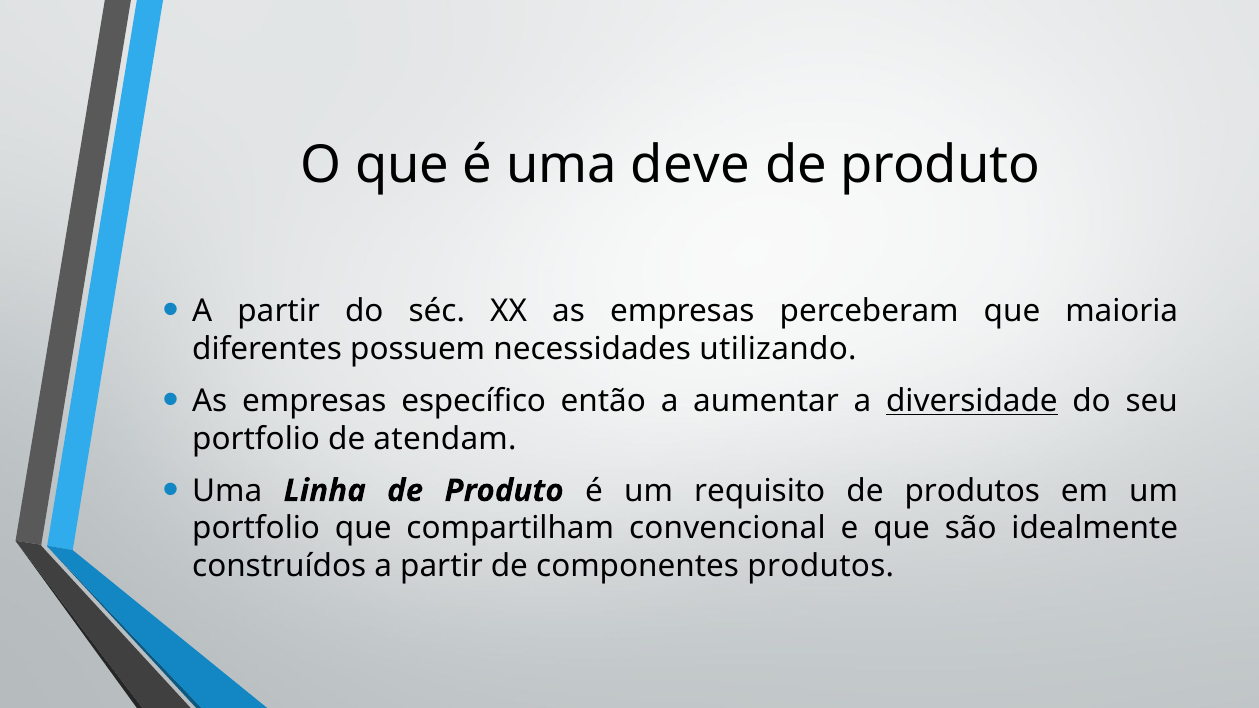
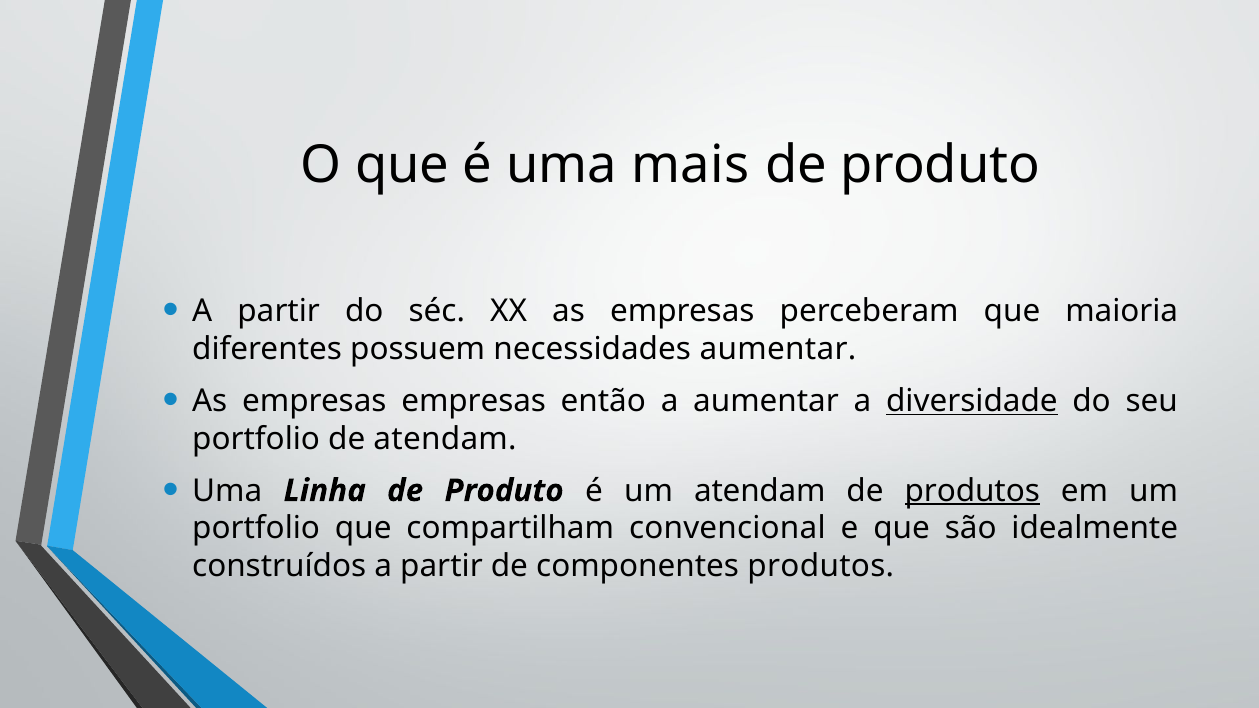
deve: deve -> mais
necessidades utilizando: utilizando -> aumentar
empresas específico: específico -> empresas
um requisito: requisito -> atendam
produtos at (972, 491) underline: none -> present
